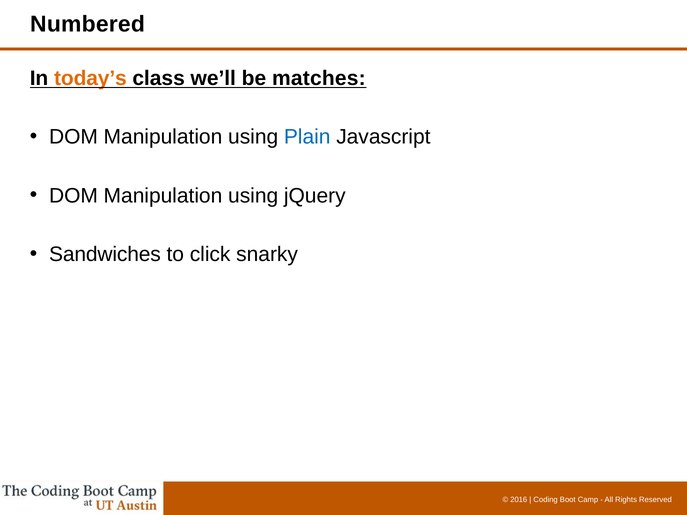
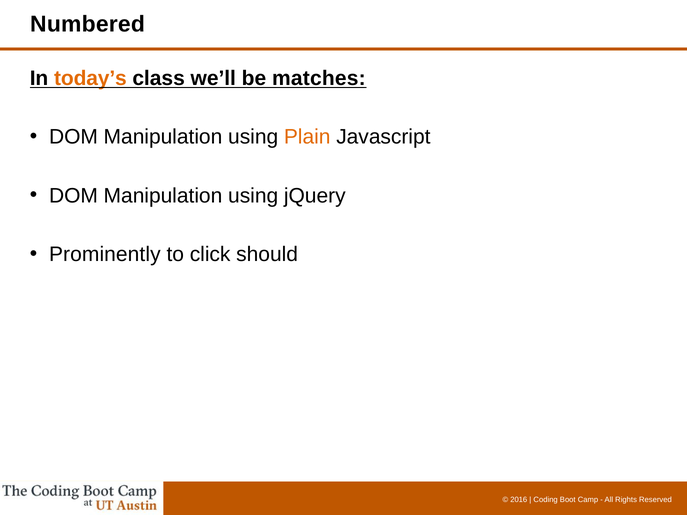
Plain colour: blue -> orange
Sandwiches: Sandwiches -> Prominently
snarky: snarky -> should
